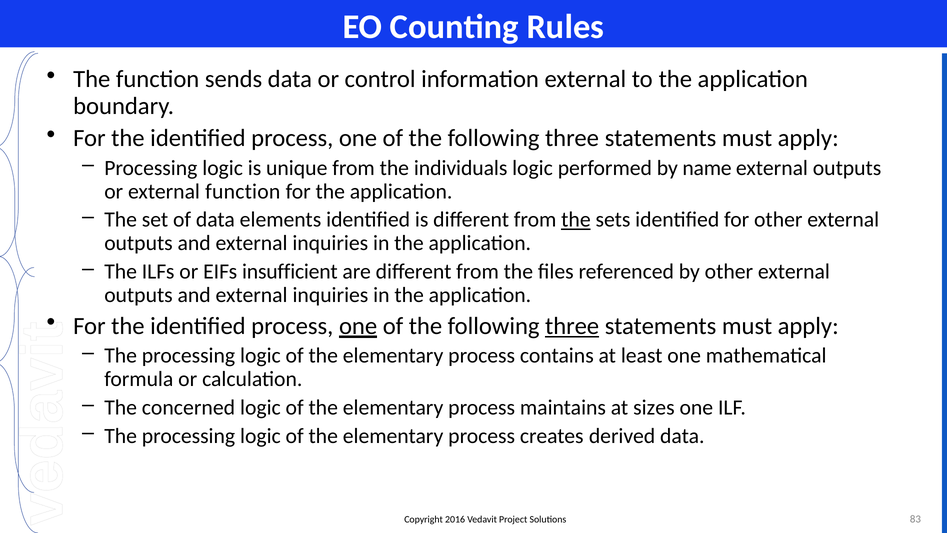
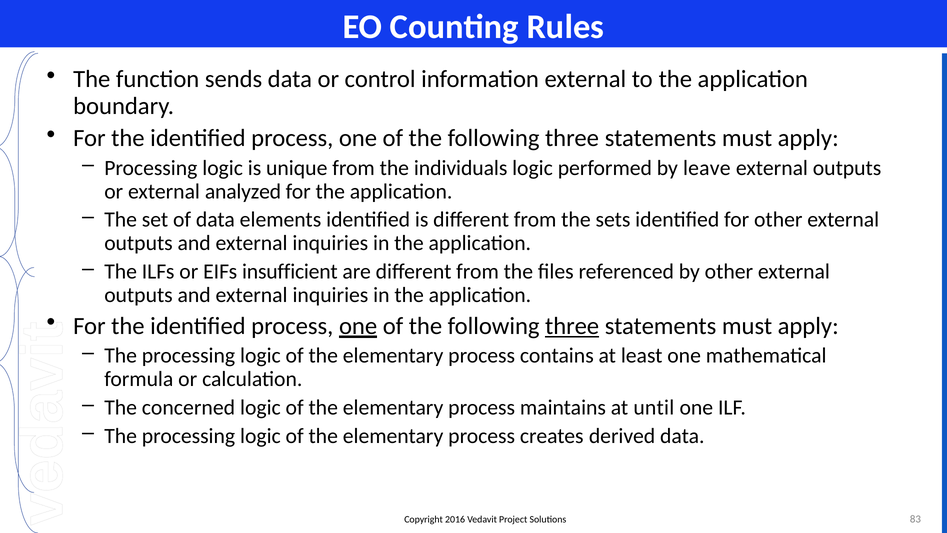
name: name -> leave
external function: function -> analyzed
the at (576, 220) underline: present -> none
sizes: sizes -> until
